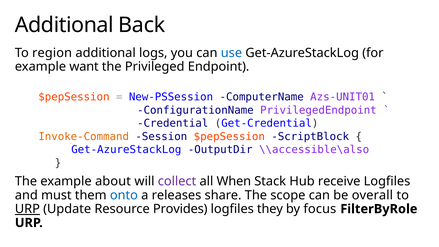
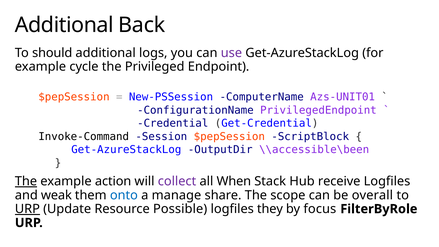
region: region -> should
use colour: blue -> purple
want: want -> cycle
Invoke-Command colour: orange -> black
\\accessible\also: \\accessible\also -> \\accessible\been
The at (26, 181) underline: none -> present
about: about -> action
must: must -> weak
releases: releases -> manage
Provides: Provides -> Possible
